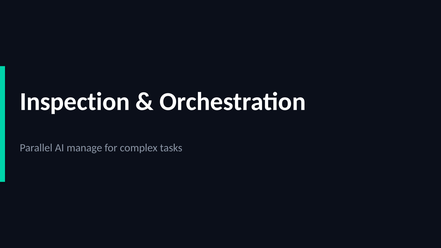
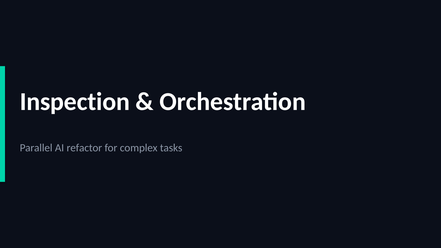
manage: manage -> refactor
